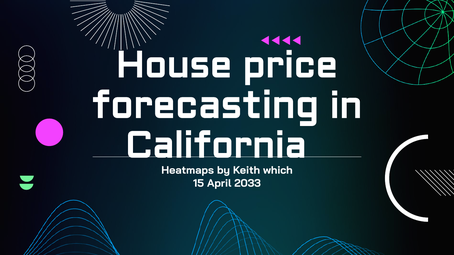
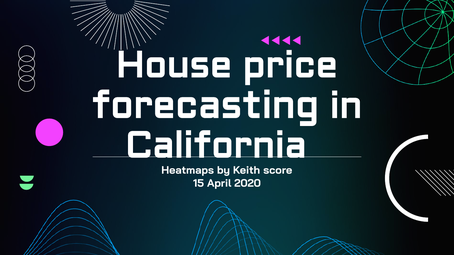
which: which -> score
2033: 2033 -> 2020
